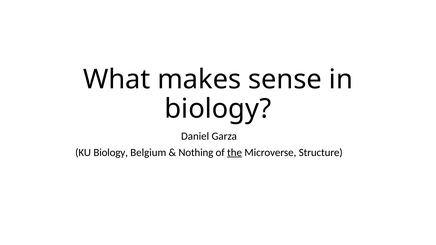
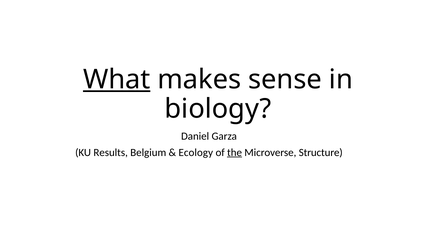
What underline: none -> present
KU Biology: Biology -> Results
Nothing: Nothing -> Ecology
